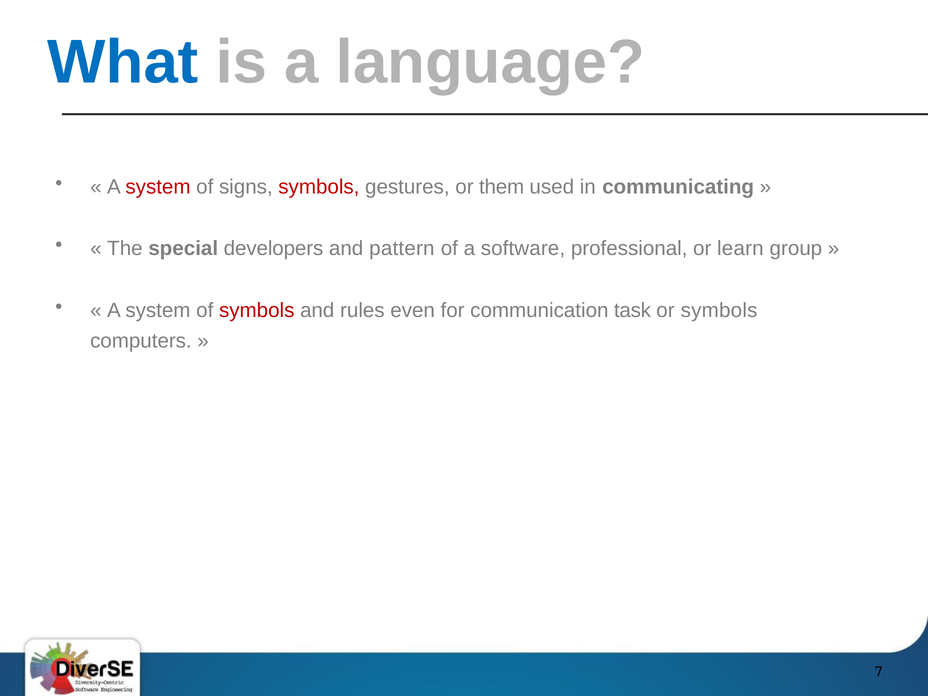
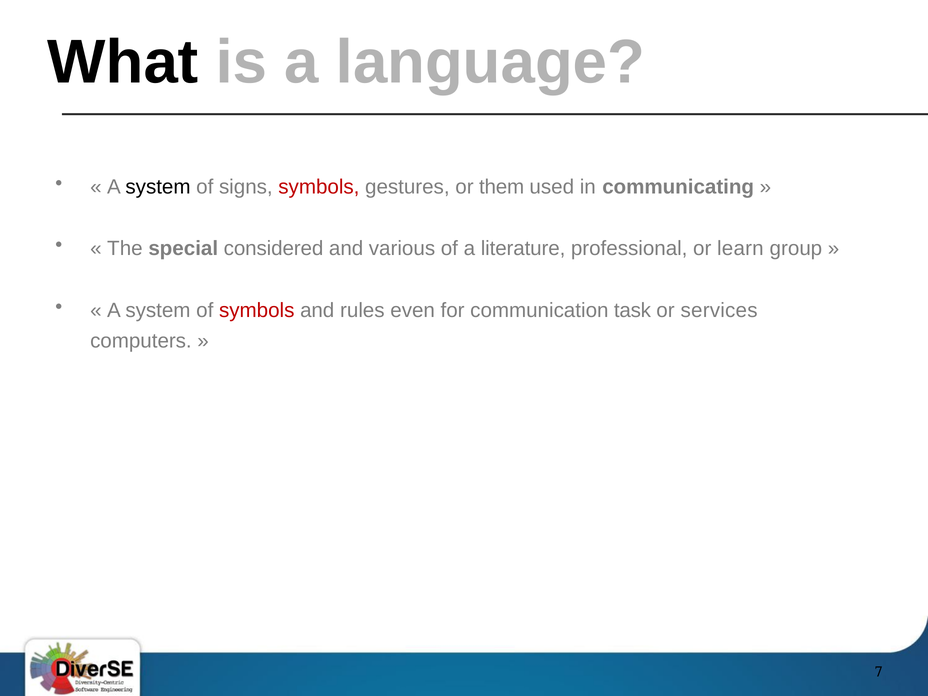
What colour: blue -> black
system at (158, 187) colour: red -> black
developers: developers -> considered
pattern: pattern -> various
software: software -> literature
or symbols: symbols -> services
